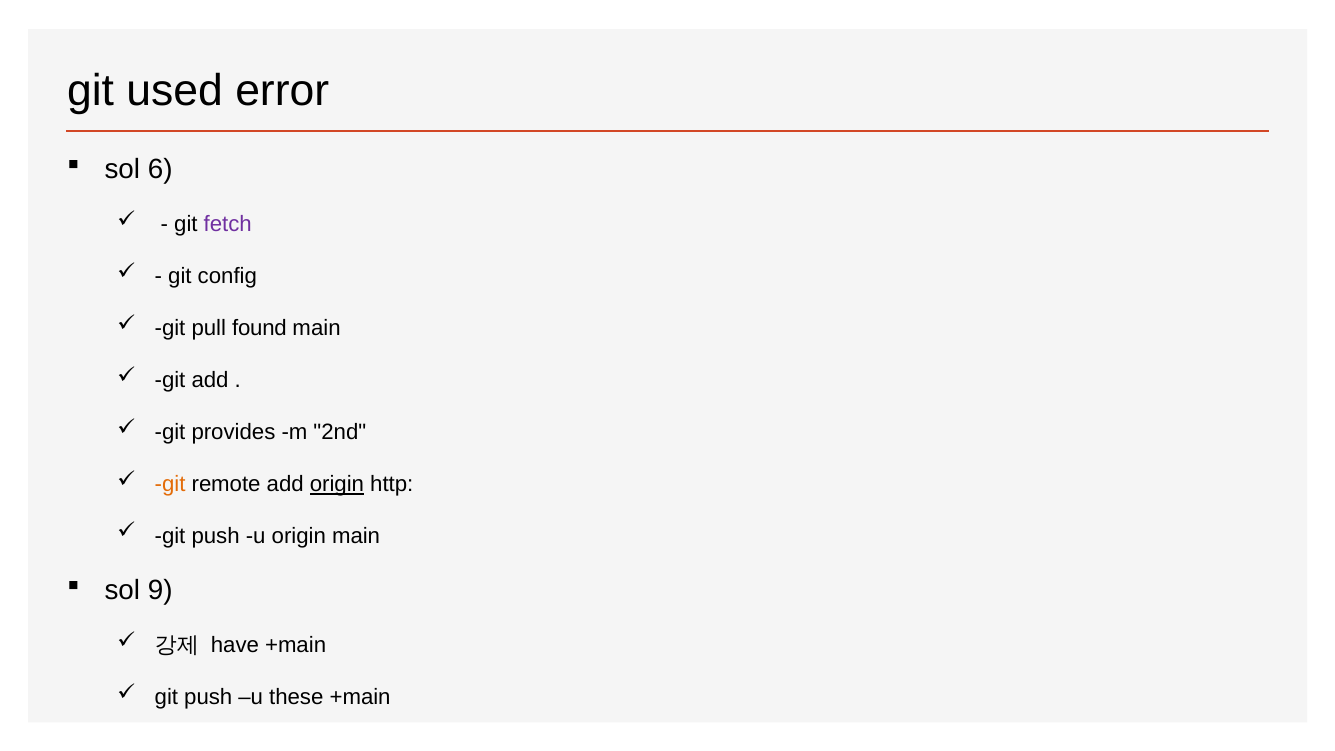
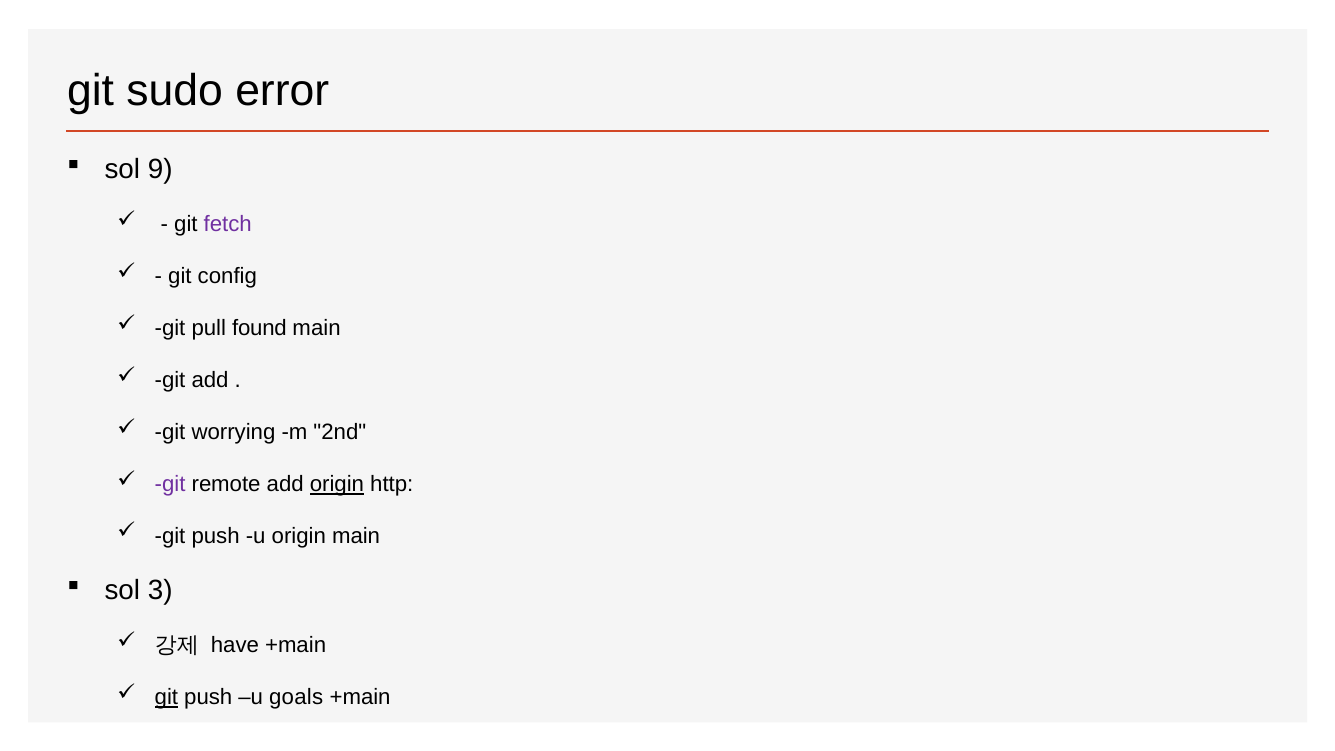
used: used -> sudo
6: 6 -> 9
provides: provides -> worrying
git at (170, 484) colour: orange -> purple
9: 9 -> 3
git at (166, 697) underline: none -> present
these: these -> goals
